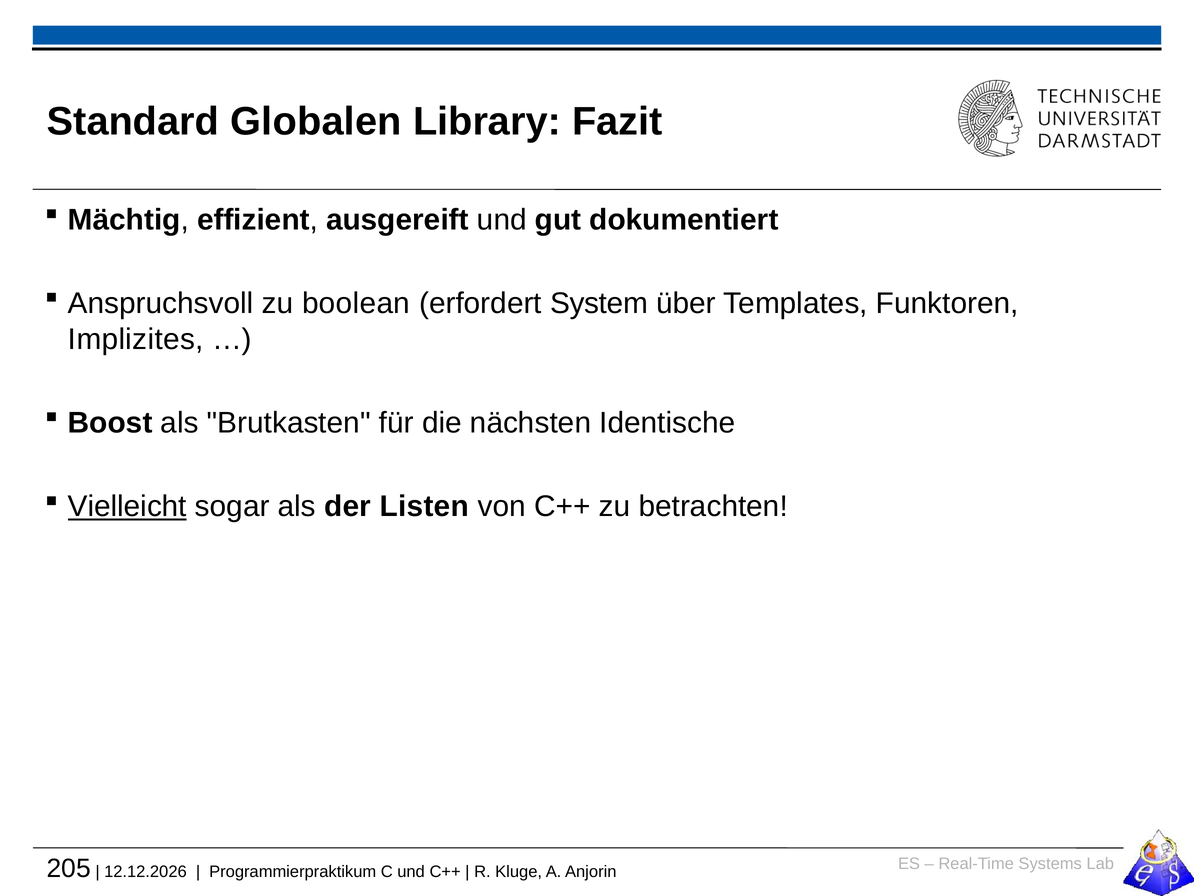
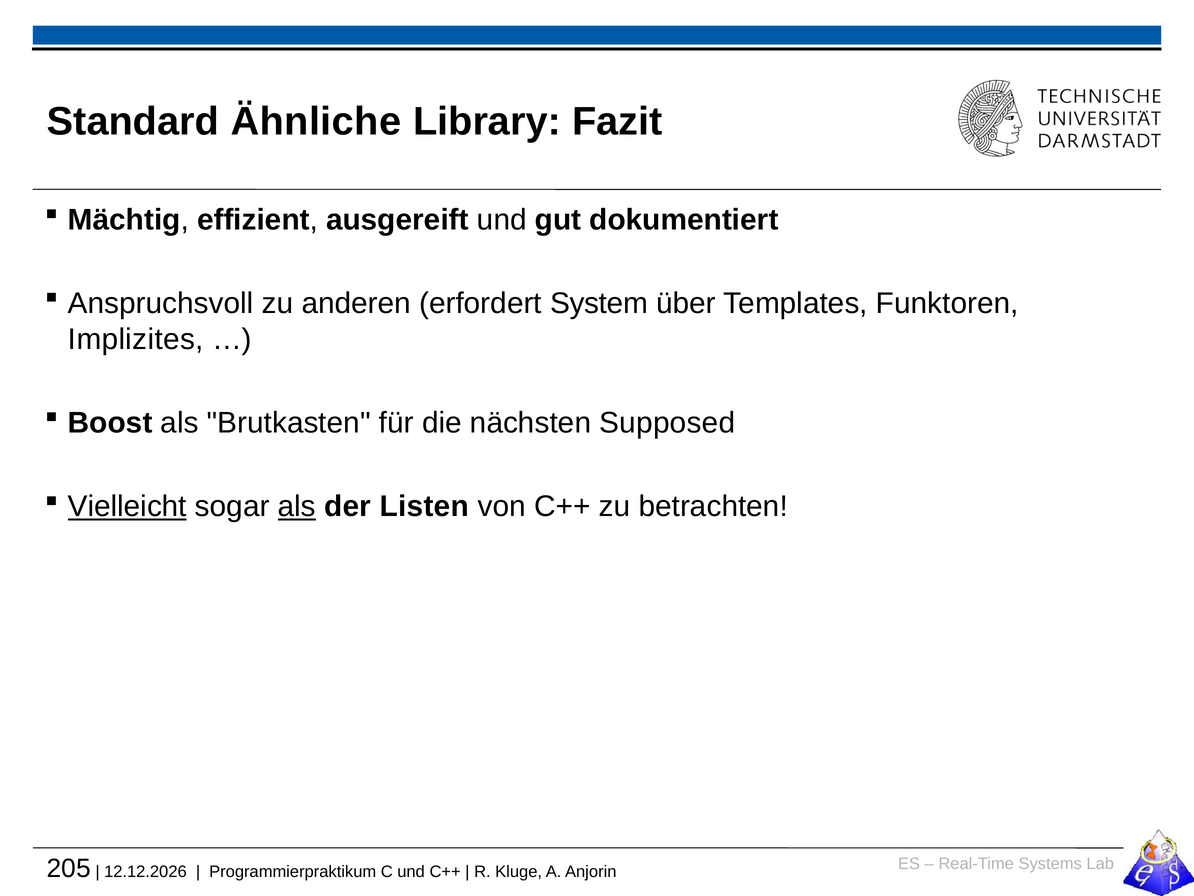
Globalen: Globalen -> Ähnliche
boolean: boolean -> anderen
Identische: Identische -> Supposed
als at (297, 506) underline: none -> present
